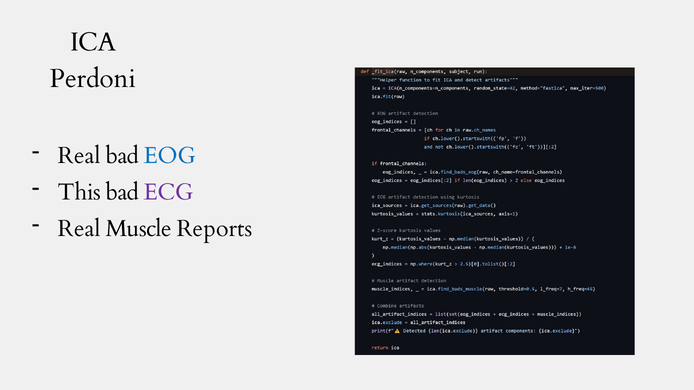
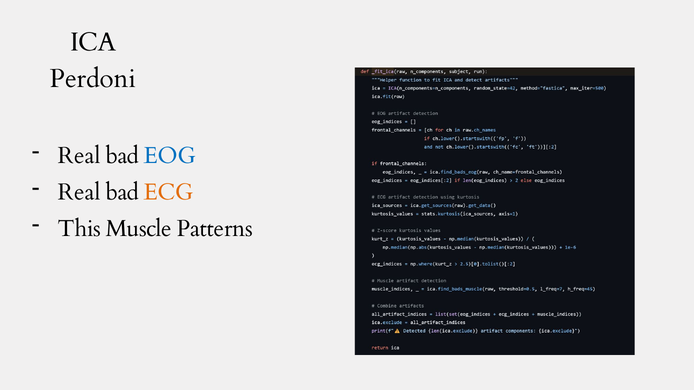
This at (79, 192): This -> Real
ECG colour: purple -> orange
Real at (79, 229): Real -> This
Reports: Reports -> Patterns
